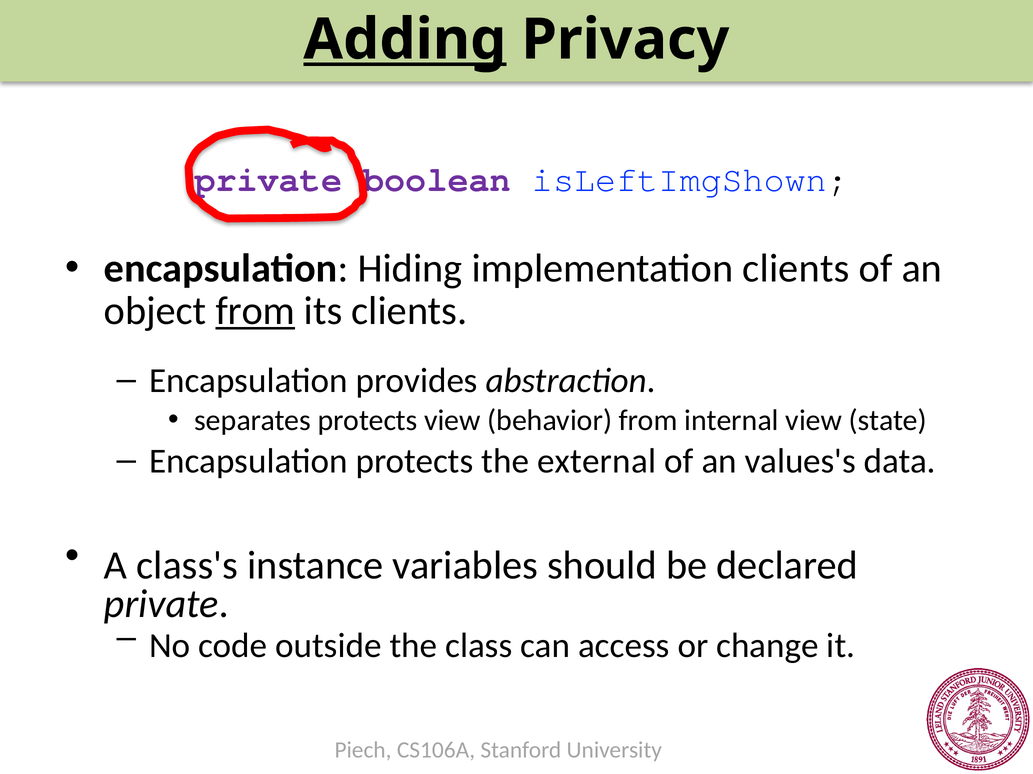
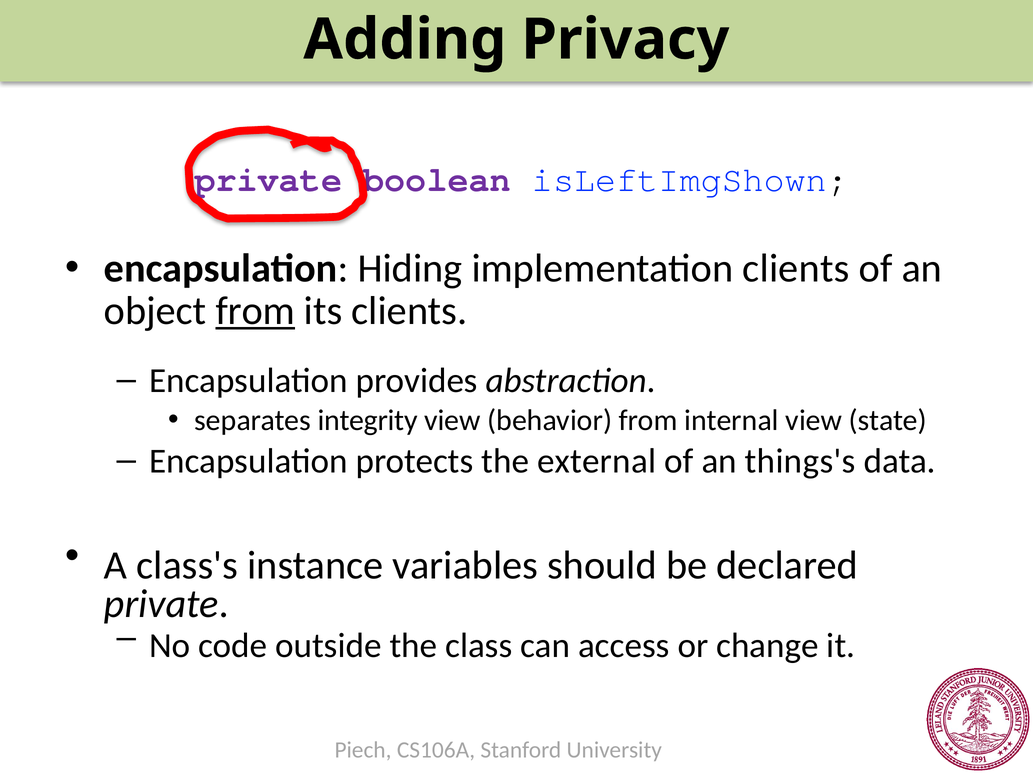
Adding underline: present -> none
separates protects: protects -> integrity
values's: values's -> things's
